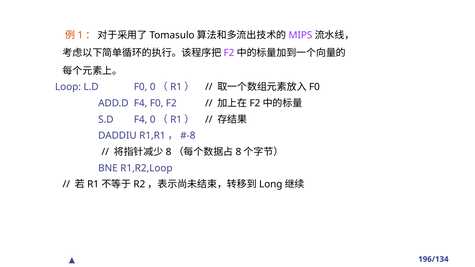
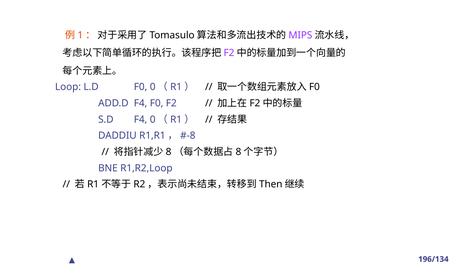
Long: Long -> Then
